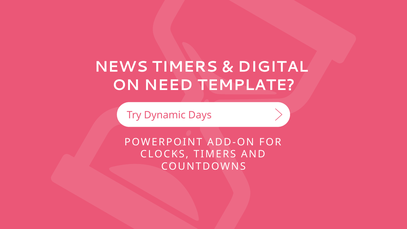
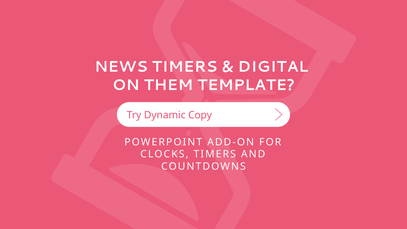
NEED: NEED -> THEM
Days: Days -> Copy
